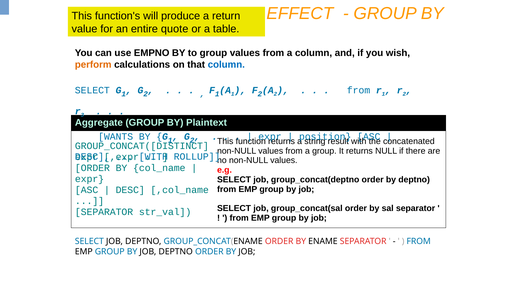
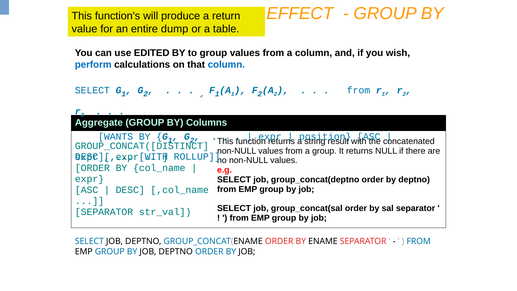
quote: quote -> dump
EMPNO: EMPNO -> EDITED
perform colour: orange -> blue
Plaintext: Plaintext -> Columns
